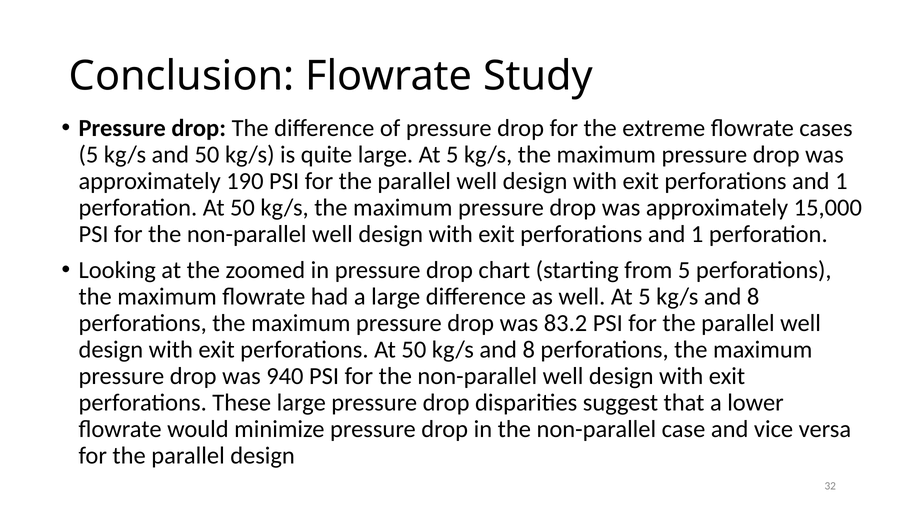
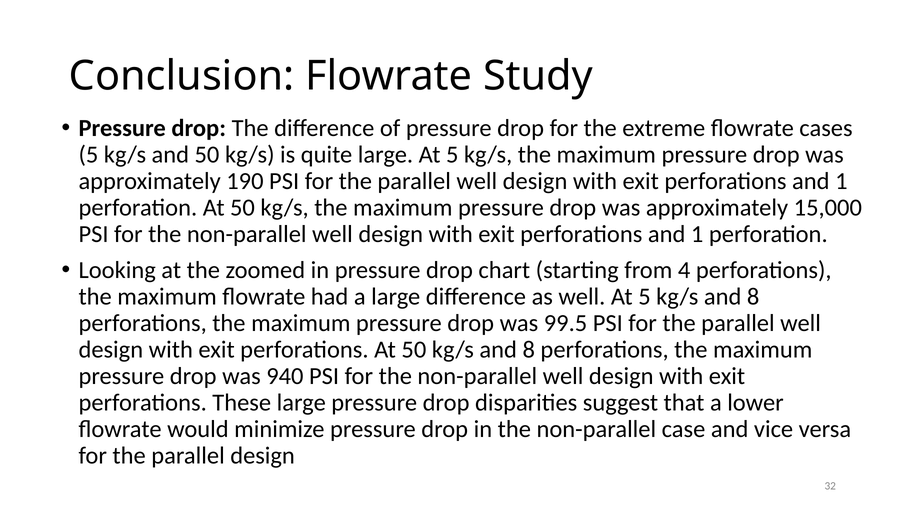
from 5: 5 -> 4
83.2: 83.2 -> 99.5
